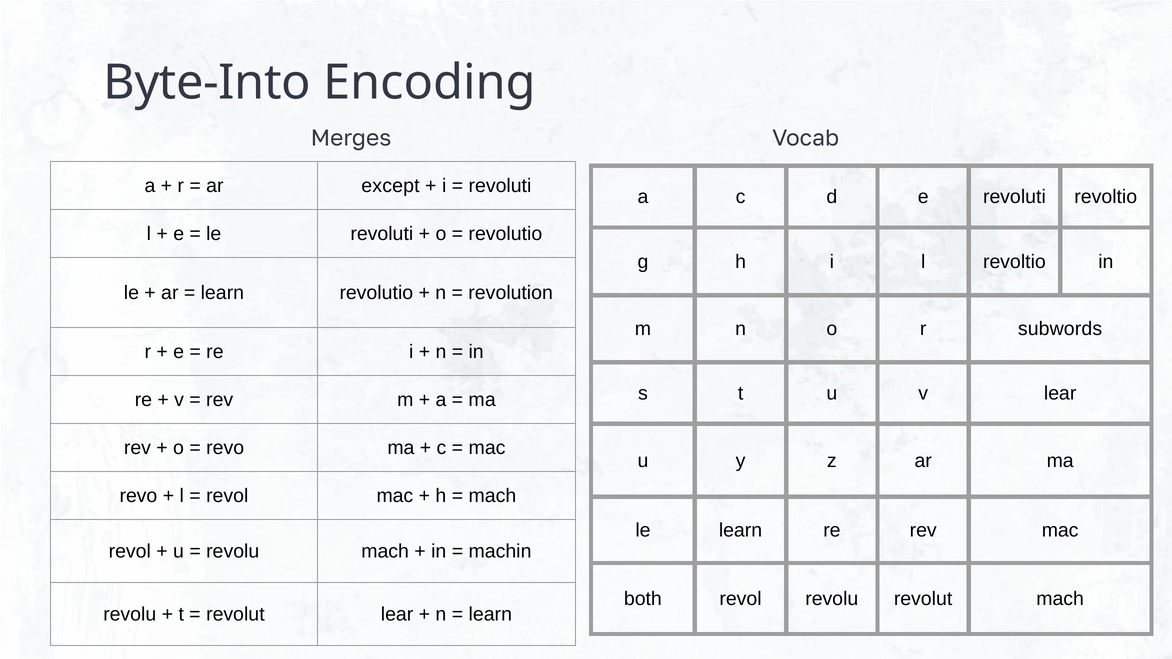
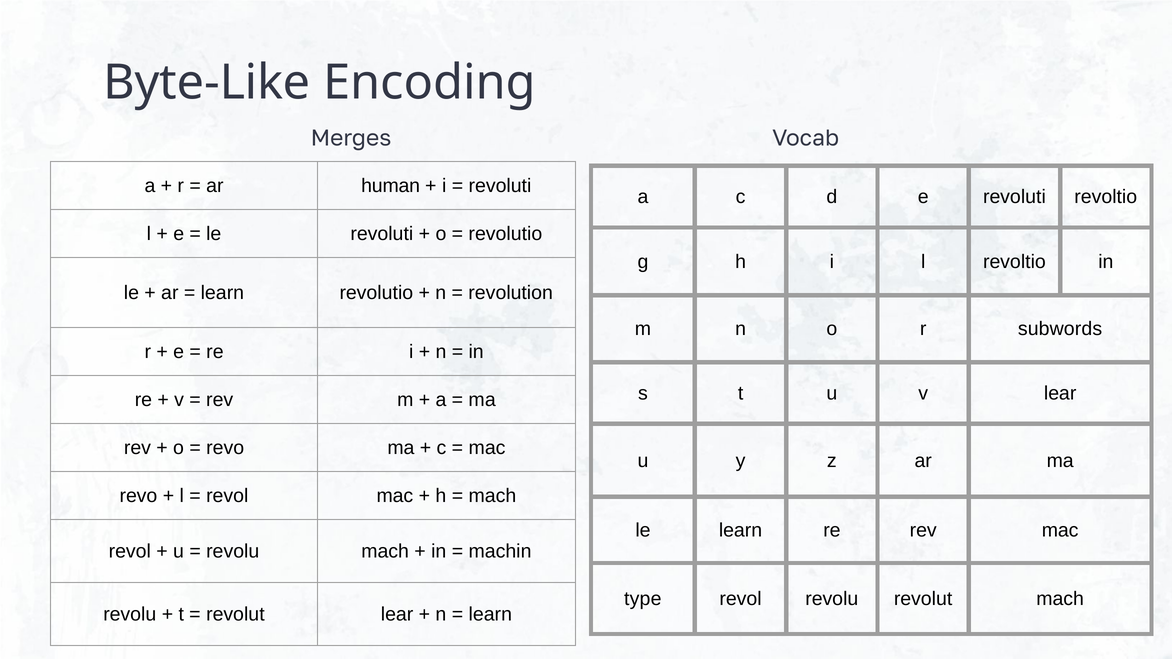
Byte-Into: Byte-Into -> Byte-Like
except: except -> human
both: both -> type
